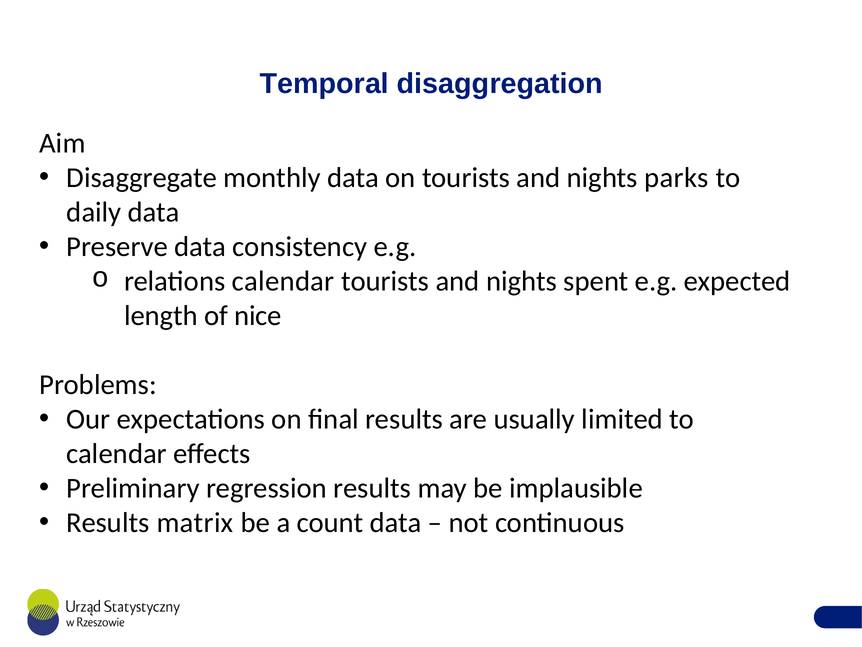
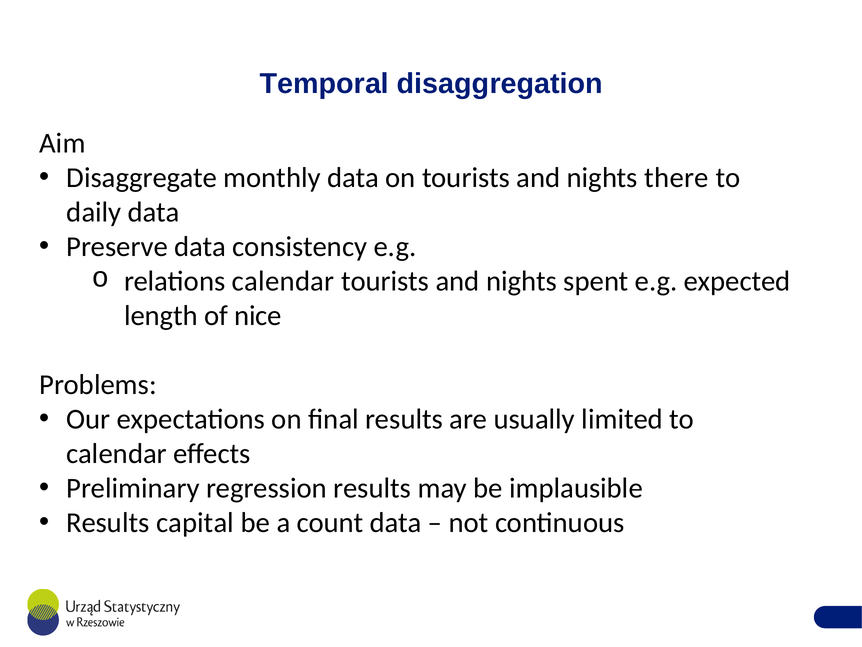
parks: parks -> there
matrix: matrix -> capital
